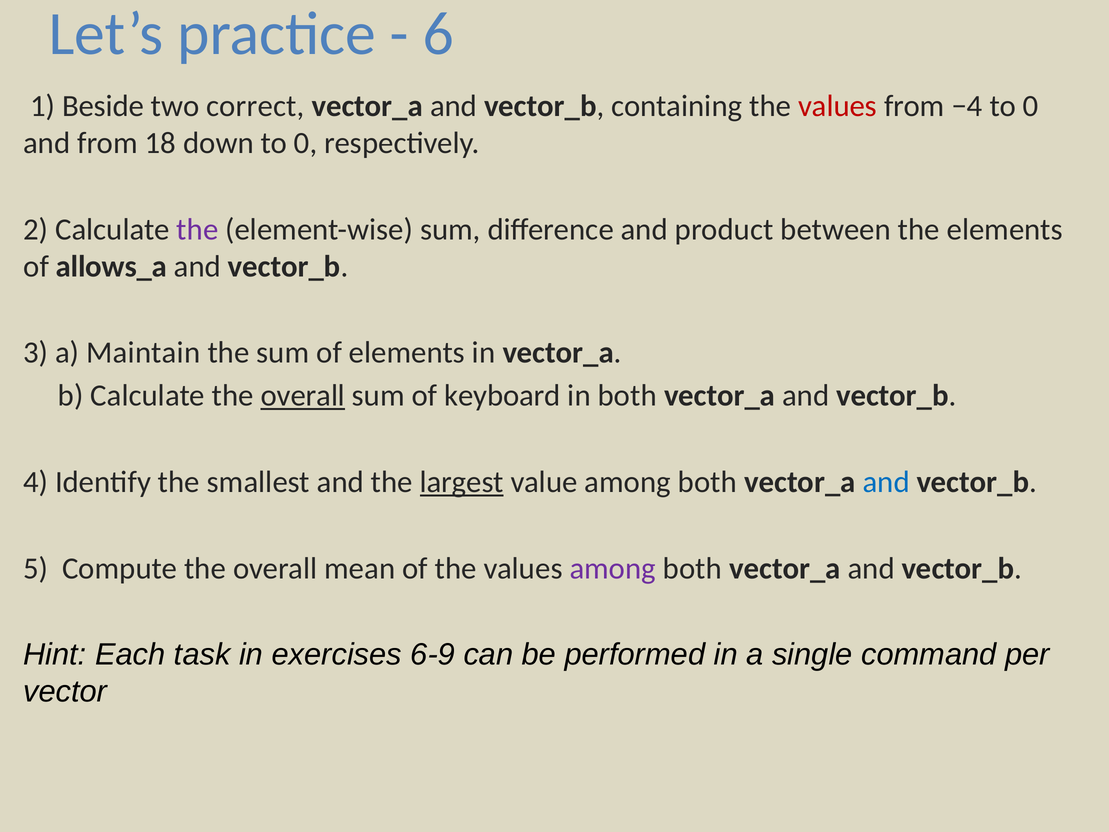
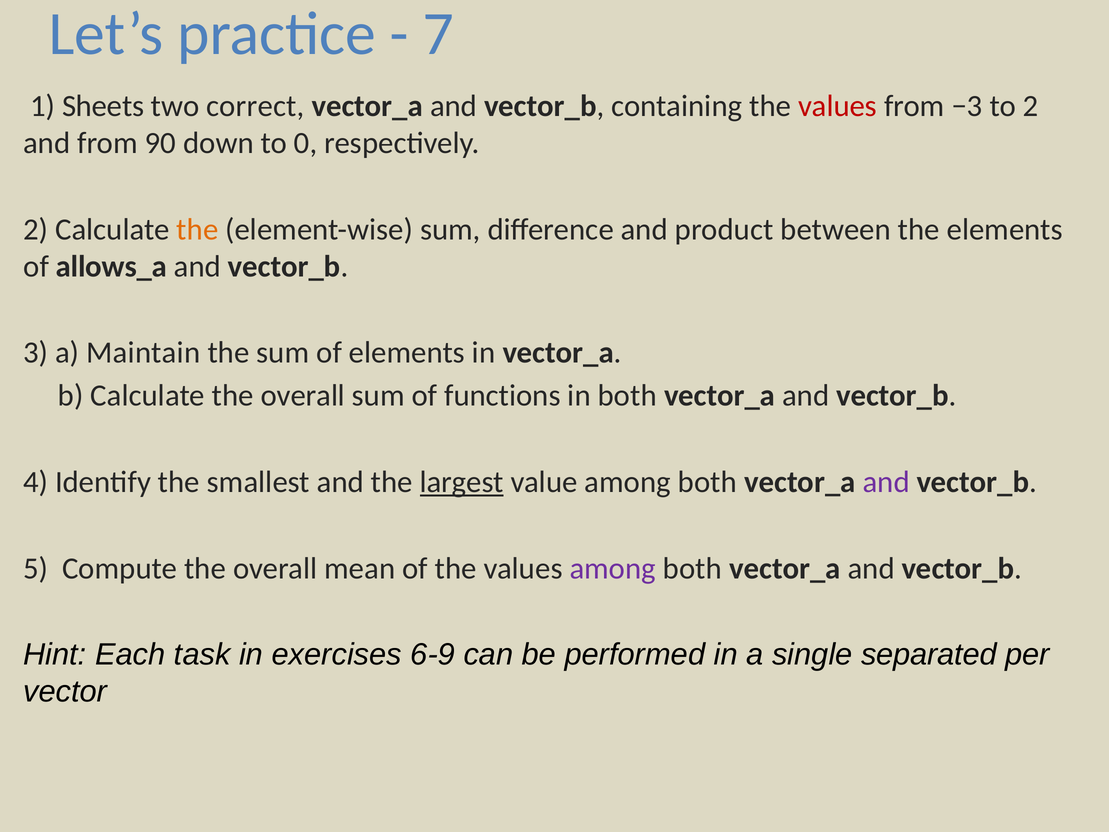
6: 6 -> 7
Beside: Beside -> Sheets
−4: −4 -> −3
0 at (1031, 106): 0 -> 2
18: 18 -> 90
the at (197, 229) colour: purple -> orange
overall at (303, 396) underline: present -> none
keyboard: keyboard -> functions
and at (886, 482) colour: blue -> purple
command: command -> separated
